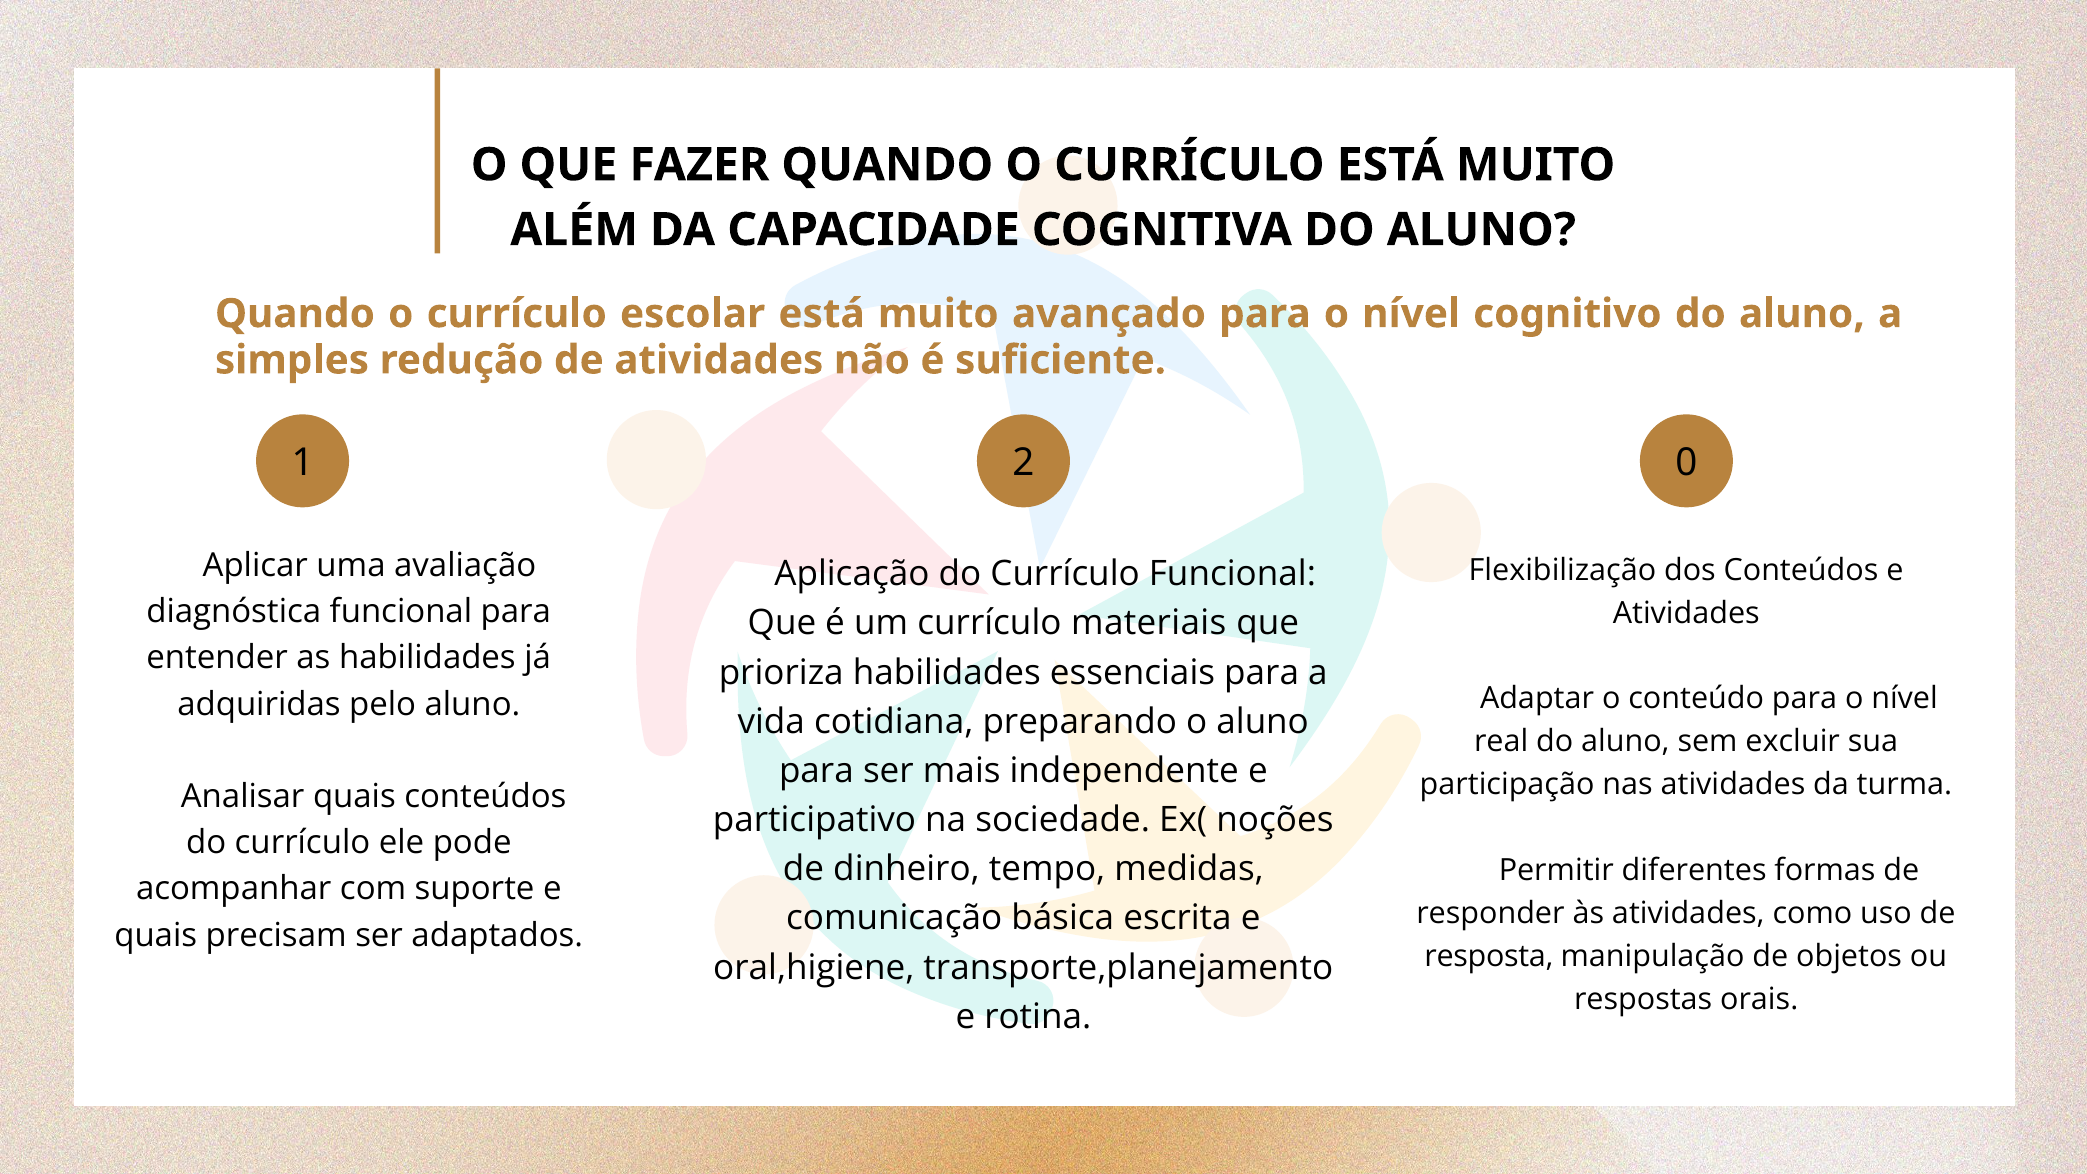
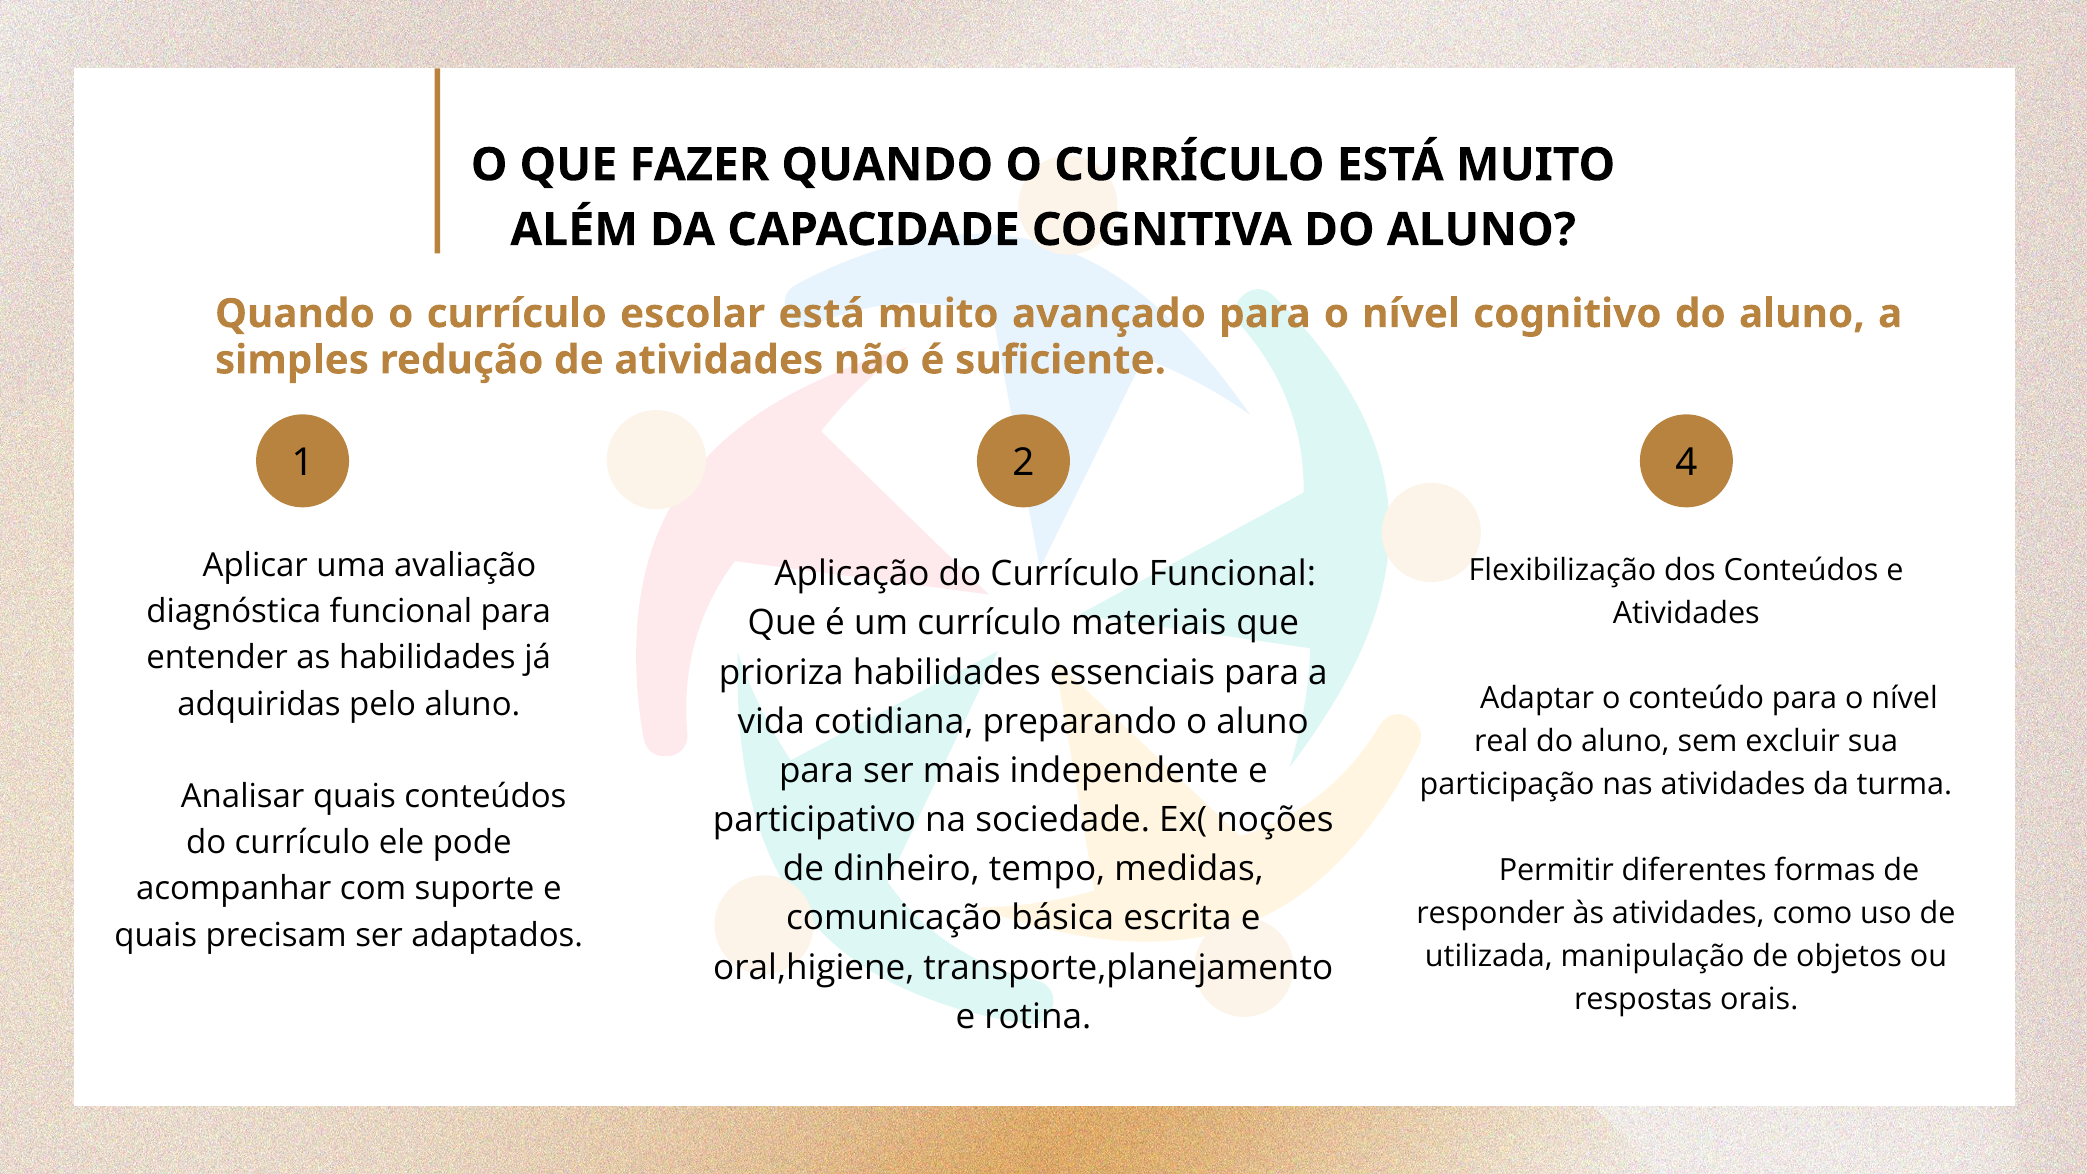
0: 0 -> 4
resposta: resposta -> utilizada
